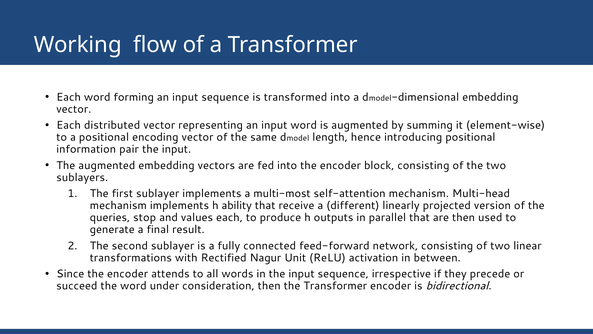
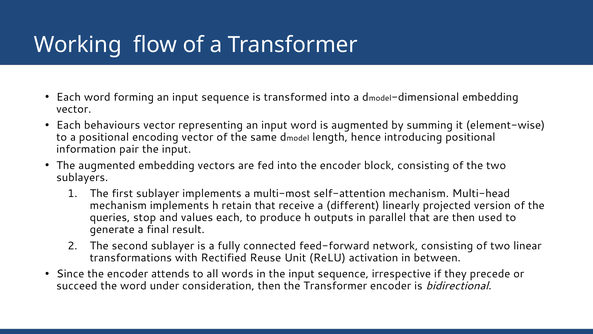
distributed: distributed -> behaviours
ability: ability -> retain
Nagur: Nagur -> Reuse
